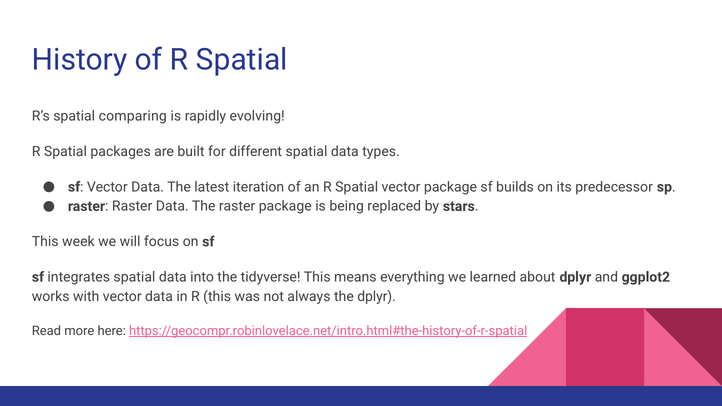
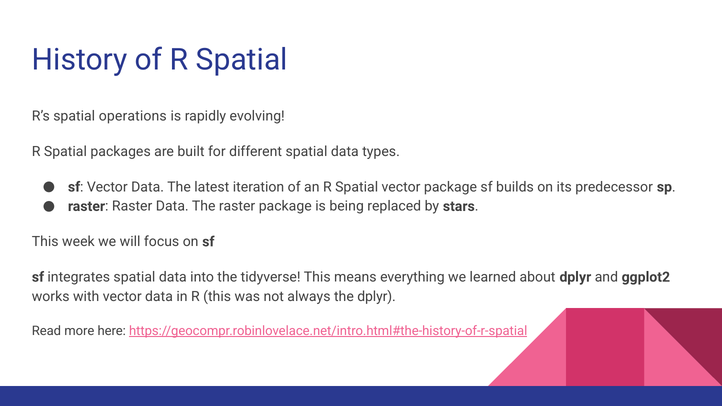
comparing: comparing -> operations
